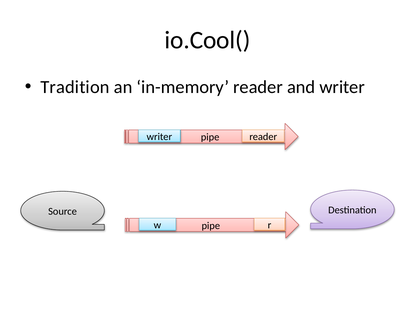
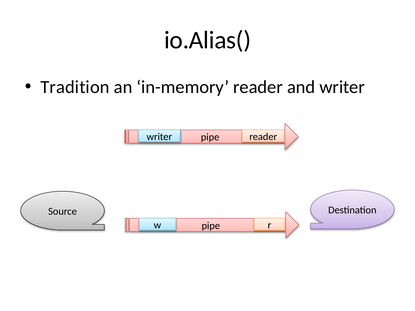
io.Cool(: io.Cool( -> io.Alias(
